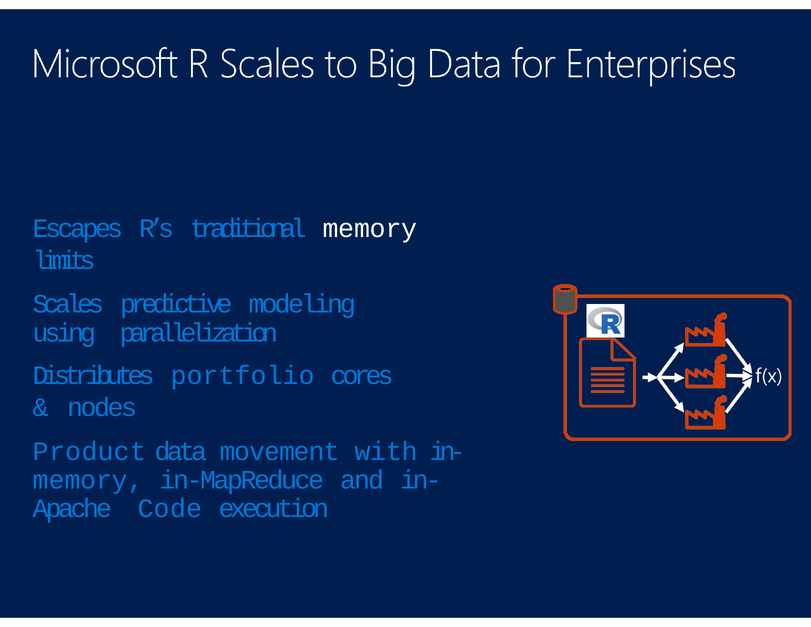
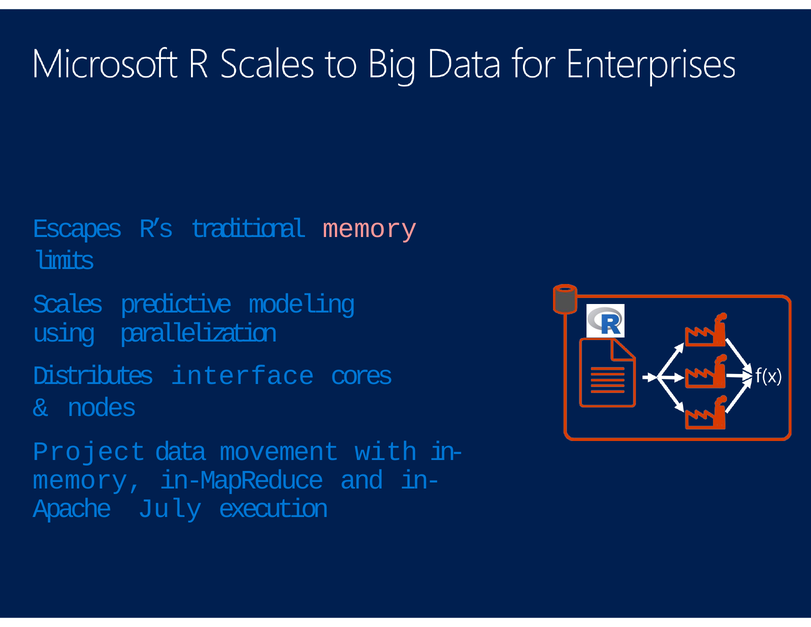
memory at (370, 228) colour: white -> pink
portfolio: portfolio -> interface
Product: Product -> Project
Code: Code -> July
